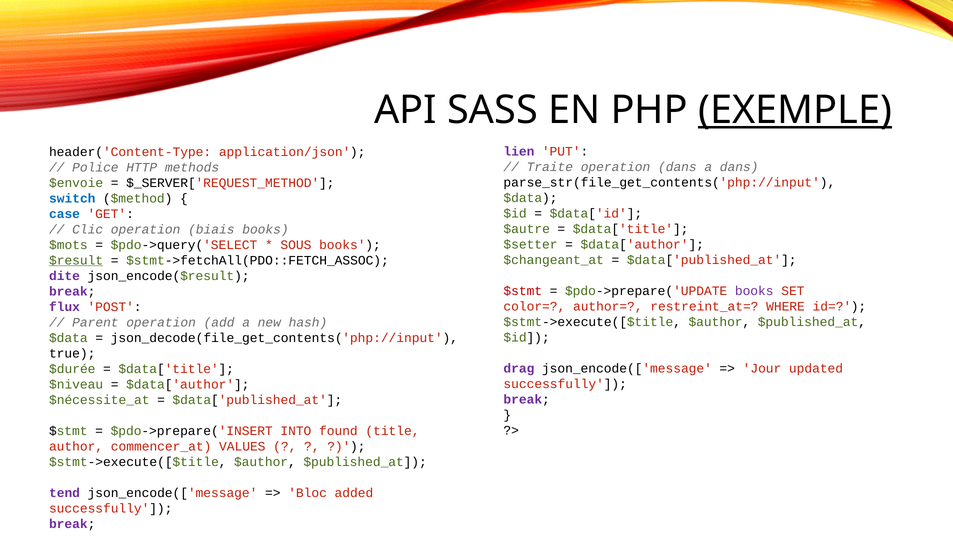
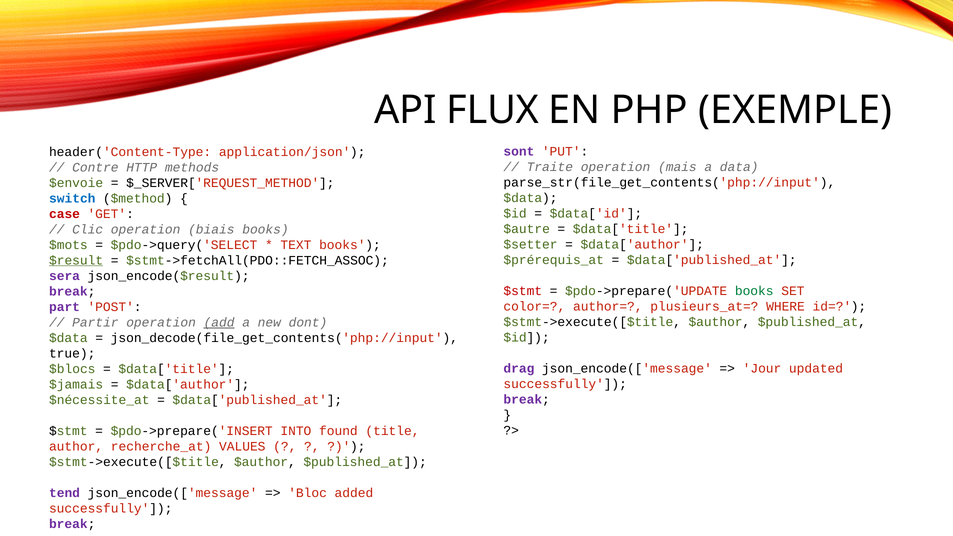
SASS: SASS -> FLUX
EXEMPLE underline: present -> none
lien: lien -> sont
operation dans: dans -> mais
a dans: dans -> data
Police: Police -> Contre
case colour: blue -> red
SOUS: SOUS -> TEXT
$changeant_at: $changeant_at -> $prérequis_at
dite: dite -> sera
books at (754, 291) colour: purple -> green
restreint_at=: restreint_at= -> plusieurs_at=
flux: flux -> part
Parent: Parent -> Partir
add underline: none -> present
hash: hash -> dont
$durée: $durée -> $blocs
$niveau: $niveau -> $jamais
commencer_at: commencer_at -> recherche_at
